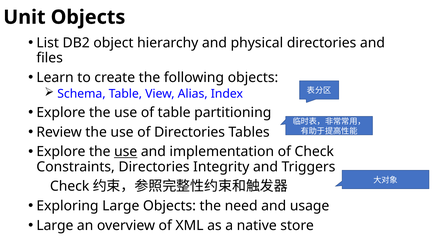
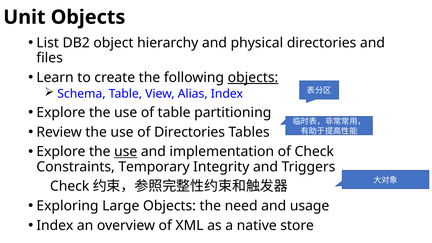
objects at (253, 78) underline: none -> present
Constraints Directories: Directories -> Temporary
Large at (55, 225): Large -> Index
